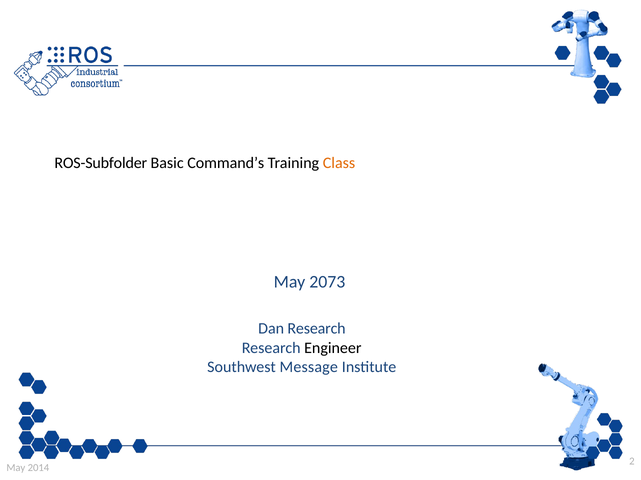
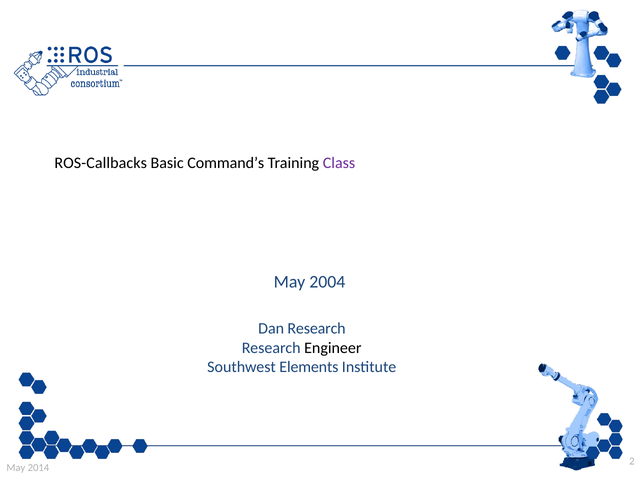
ROS-Subfolder: ROS-Subfolder -> ROS-Callbacks
Class colour: orange -> purple
2073: 2073 -> 2004
Message: Message -> Elements
